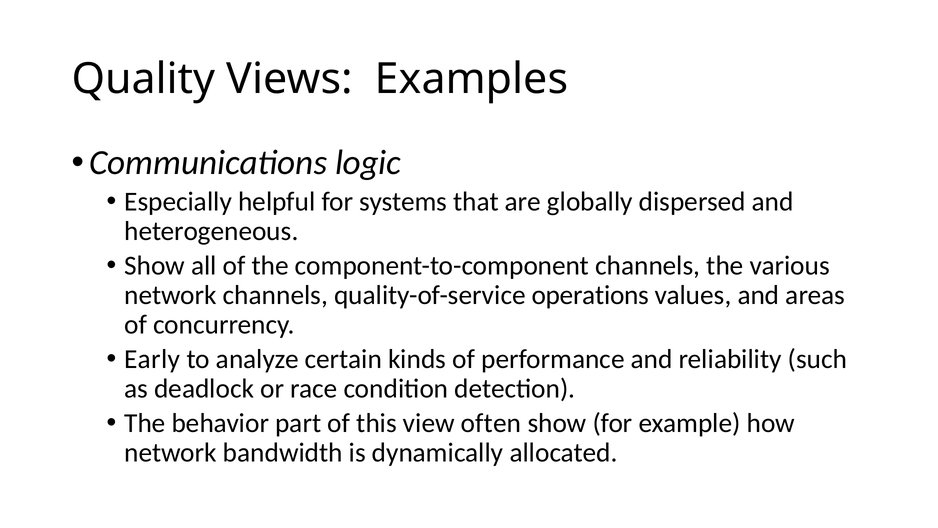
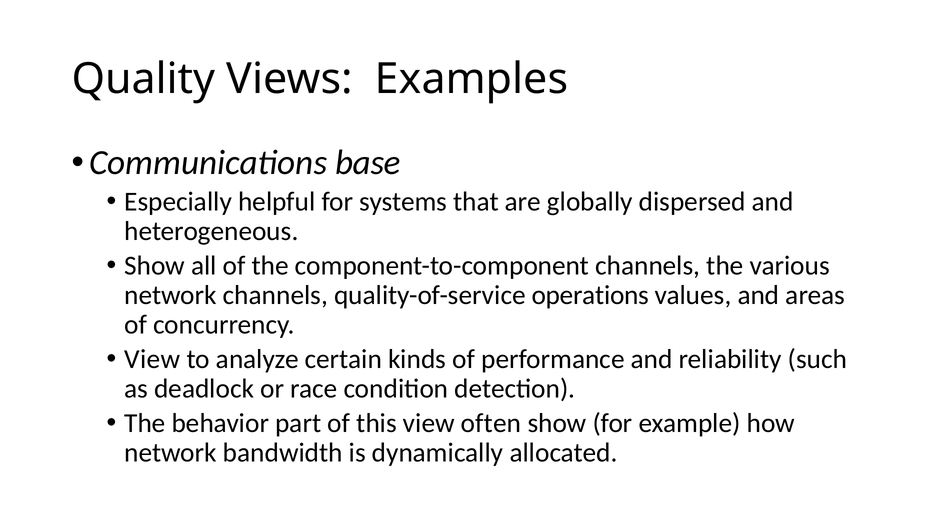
logic: logic -> base
Early at (152, 359): Early -> View
